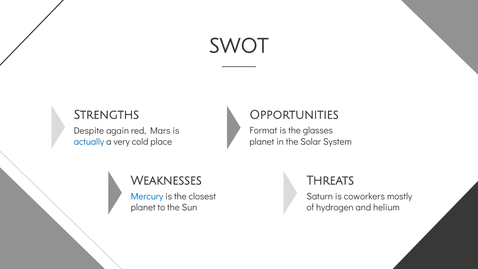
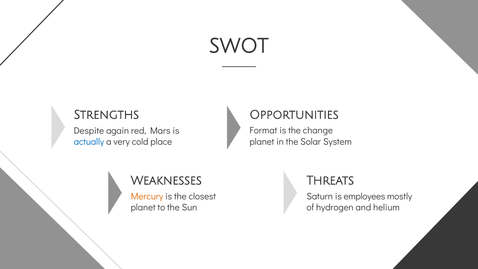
glasses: glasses -> change
coworkers: coworkers -> employees
Mercury colour: blue -> orange
